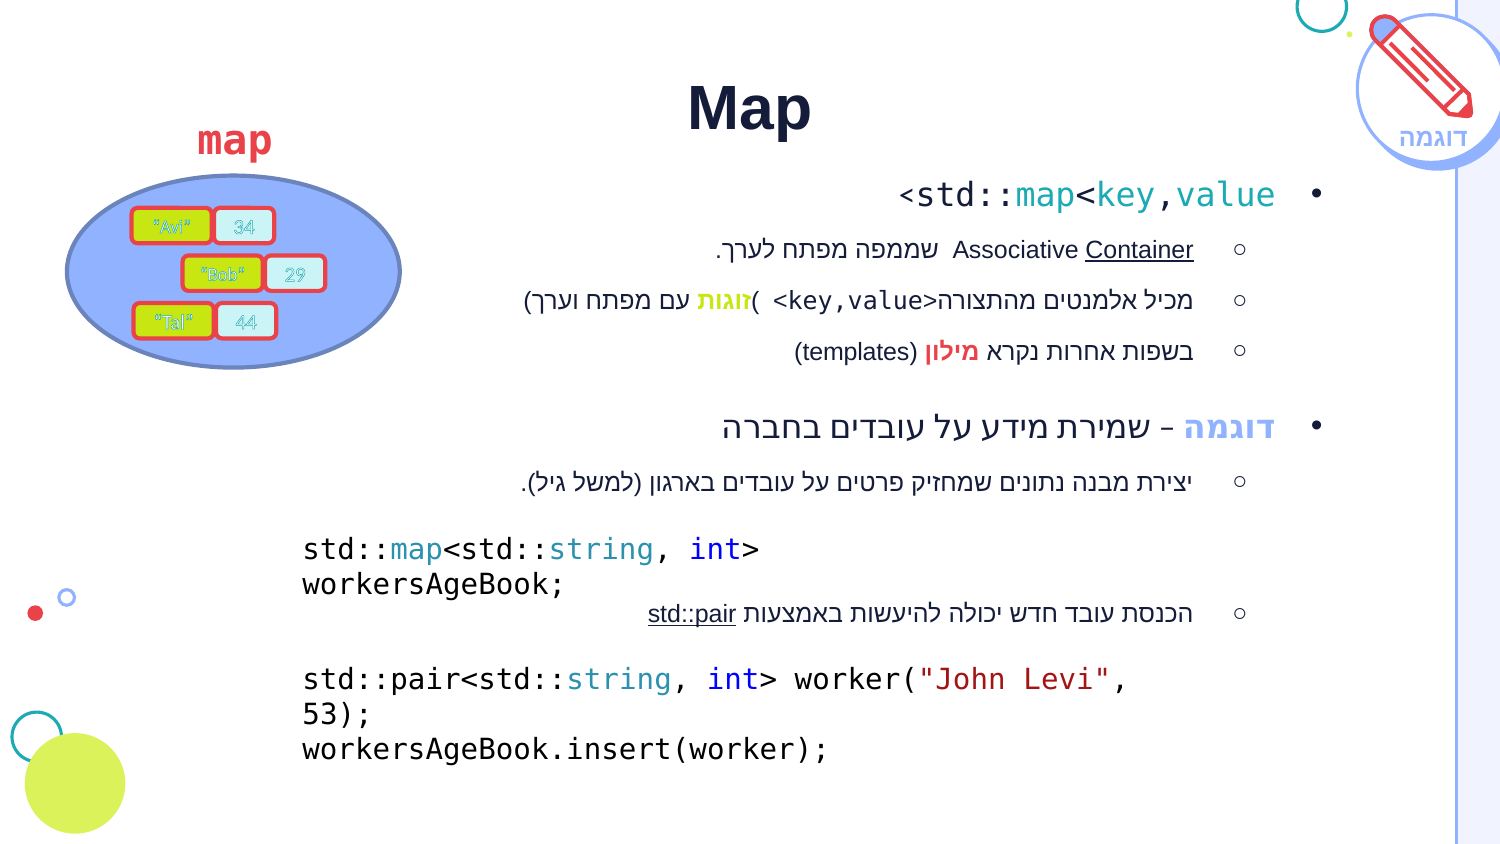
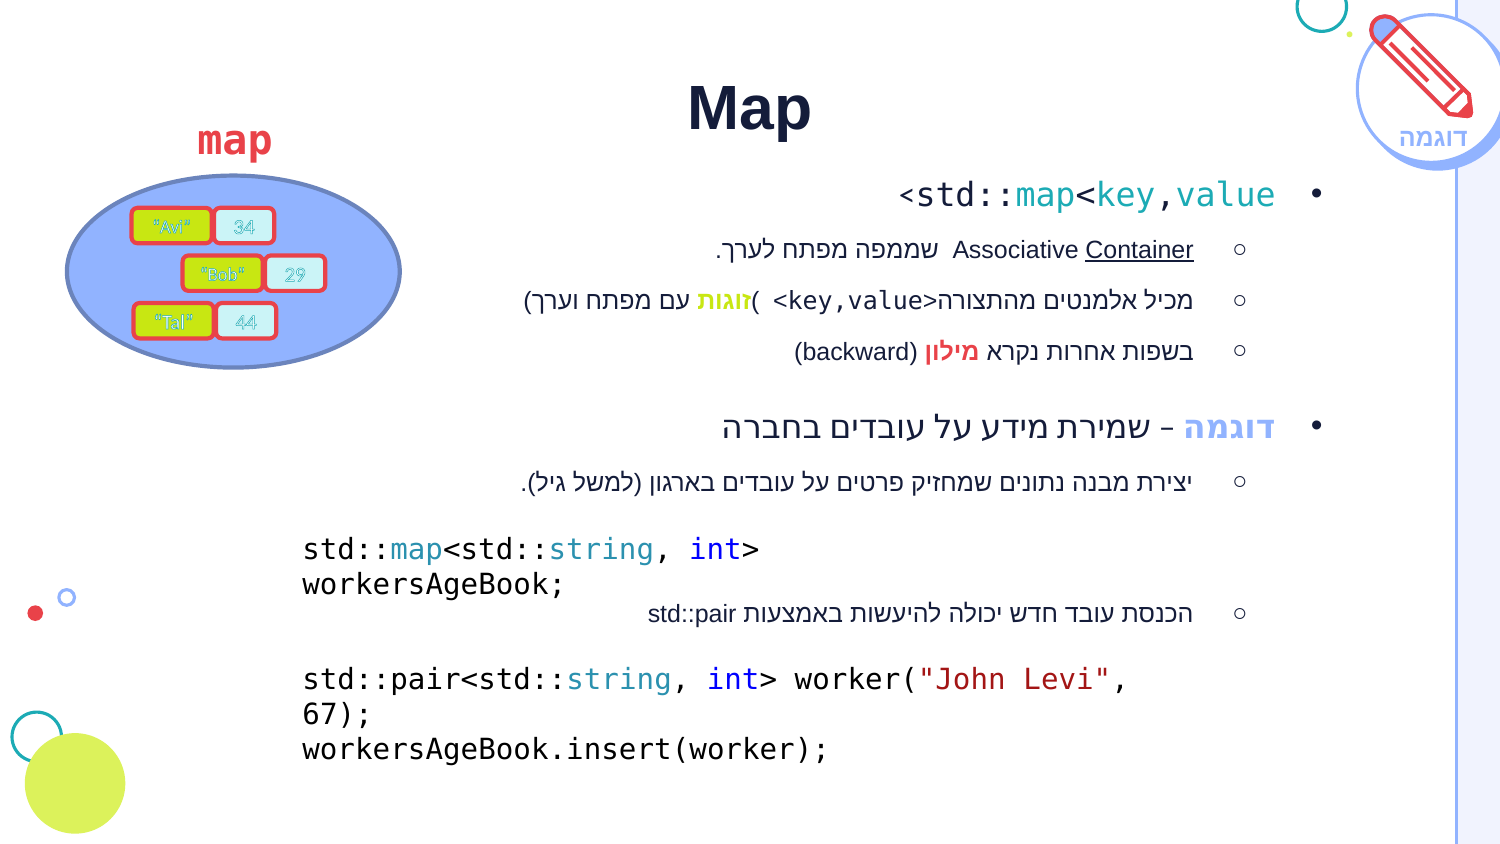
templates: templates -> backward
std::pair underline: present -> none
53: 53 -> 67
